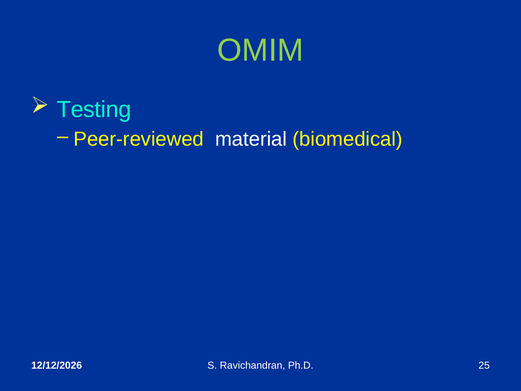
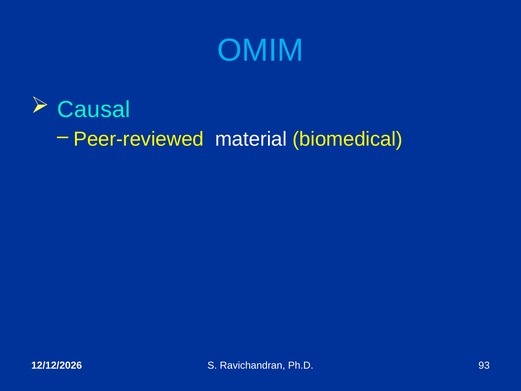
OMIM colour: light green -> light blue
Testing: Testing -> Causal
25: 25 -> 93
